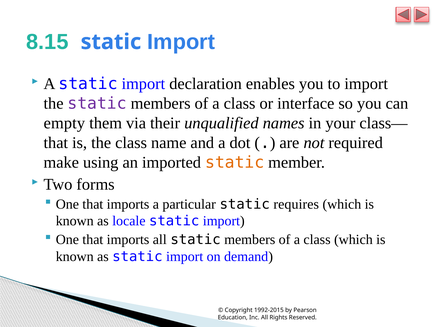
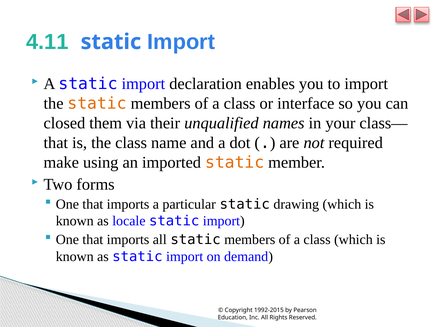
8.15: 8.15 -> 4.11
static at (97, 103) colour: purple -> orange
empty: empty -> closed
requires: requires -> drawing
